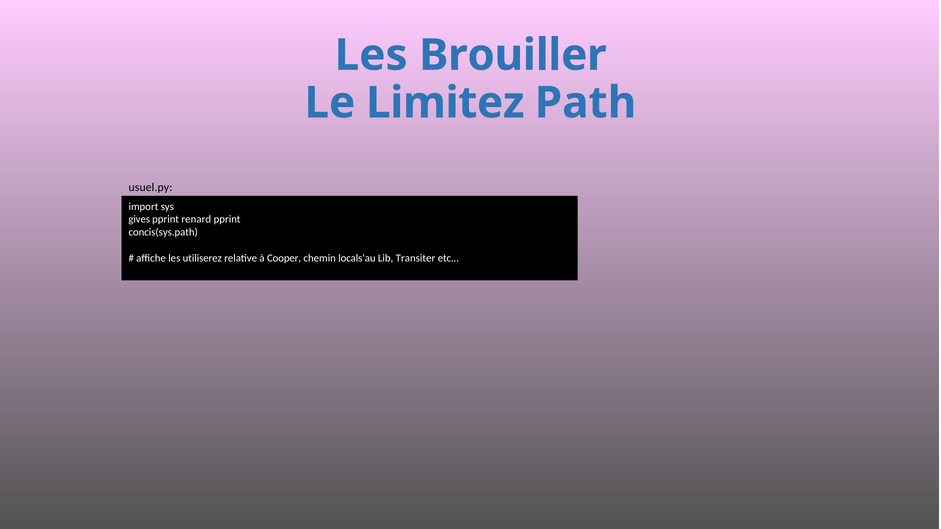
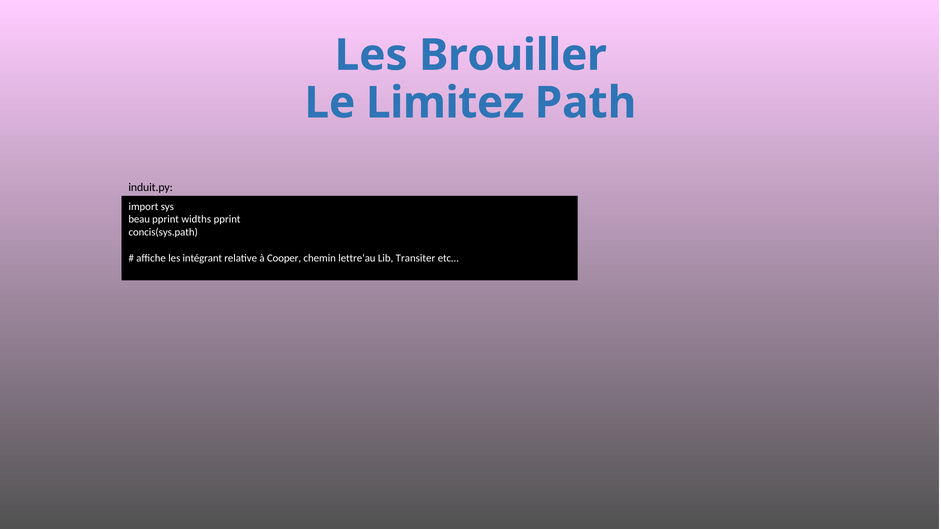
usuel.py: usuel.py -> induit.py
gives: gives -> beau
renard: renard -> widths
utiliserez: utiliserez -> intégrant
locals‘au: locals‘au -> lettre‘au
